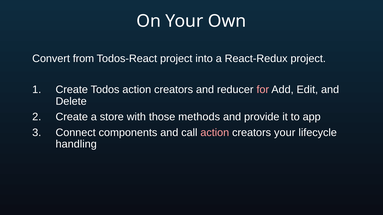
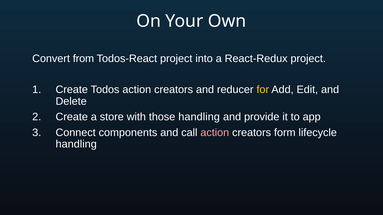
for colour: pink -> yellow
those methods: methods -> handling
creators your: your -> form
